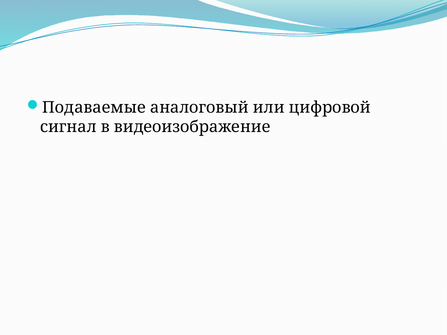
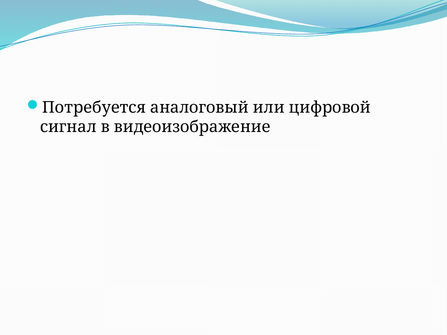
Подаваемые: Подаваемые -> Потребуется
